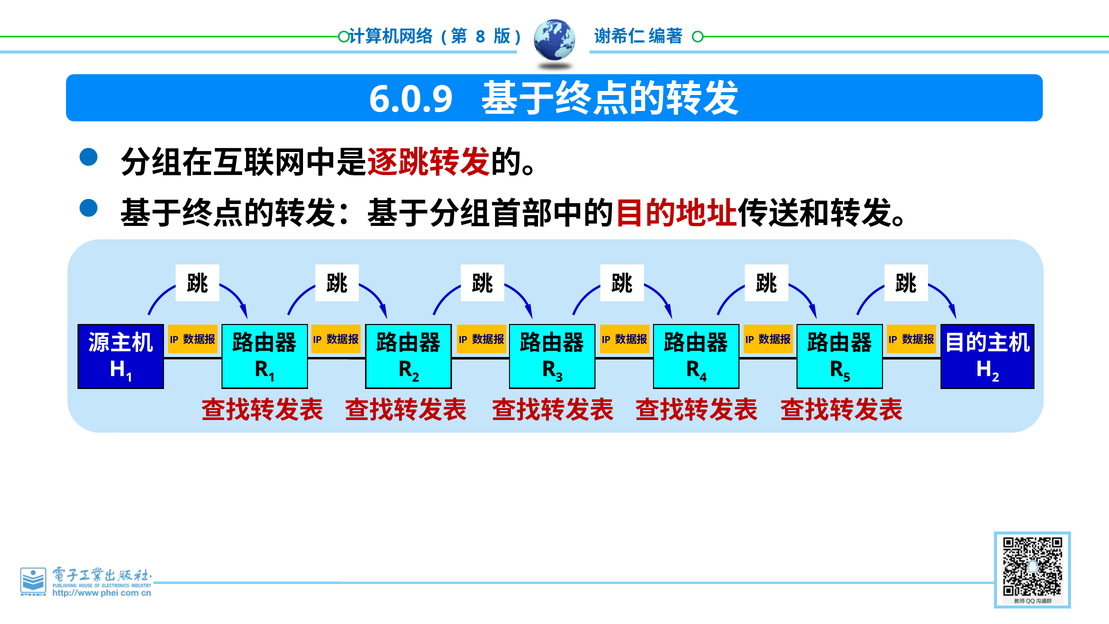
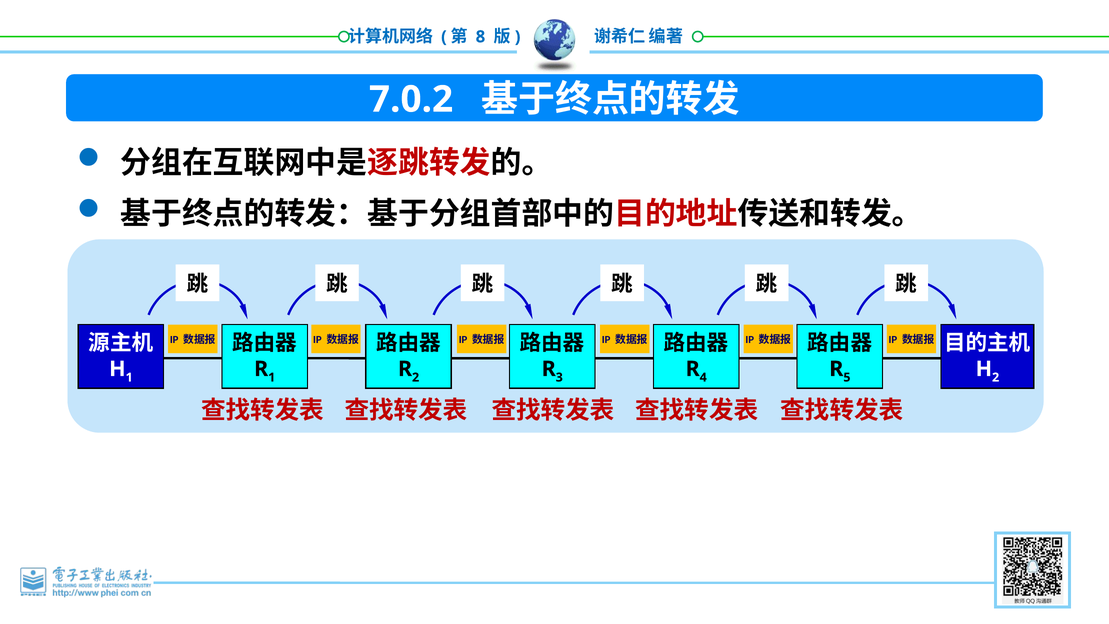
6.0.9: 6.0.9 -> 7.0.2
